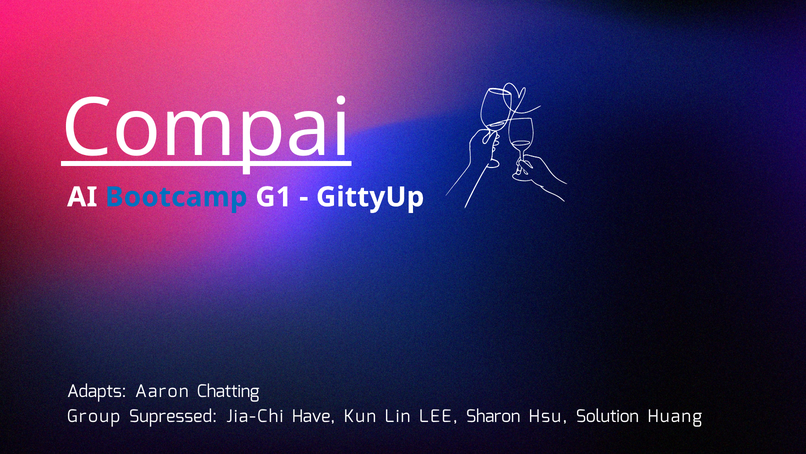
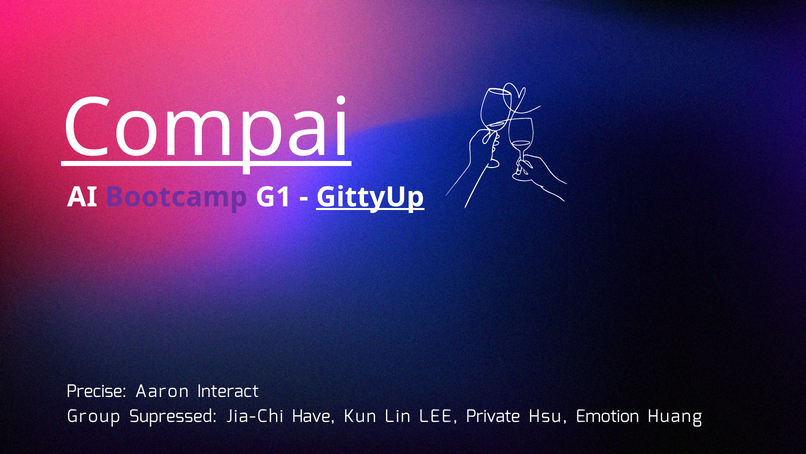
Bootcamp colour: blue -> purple
GittyUp underline: none -> present
Adapts: Adapts -> Precise
Chatting: Chatting -> Interact
Sharon: Sharon -> Private
Solution: Solution -> Emotion
